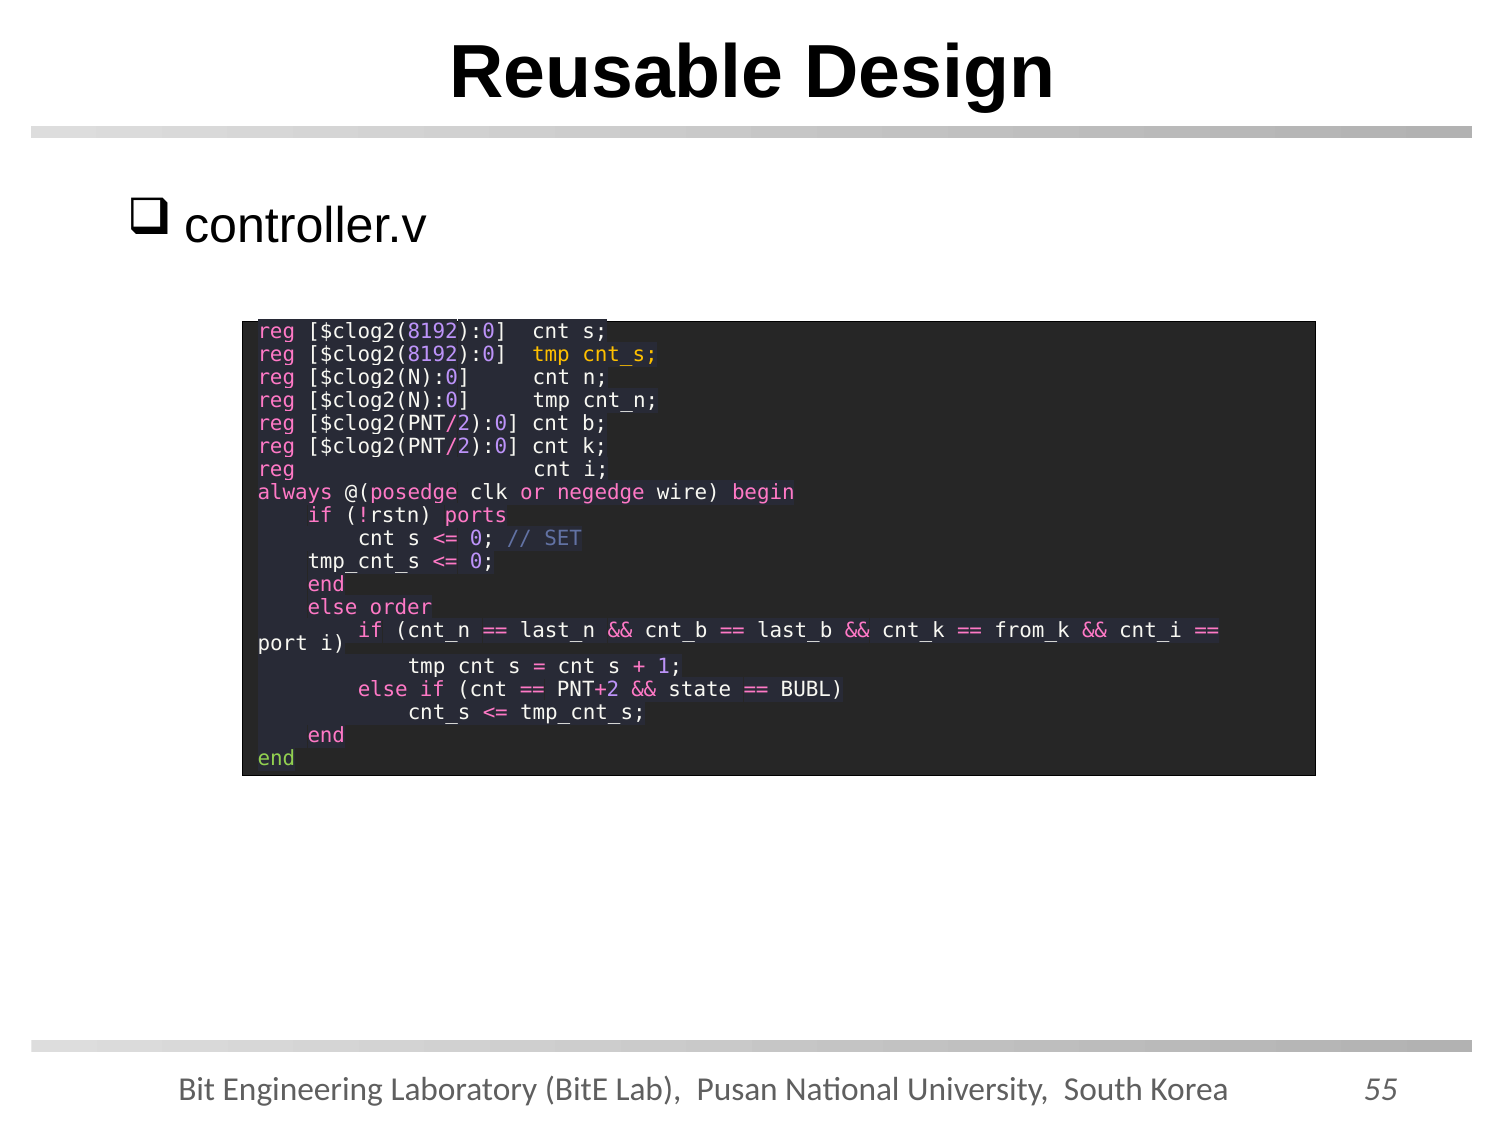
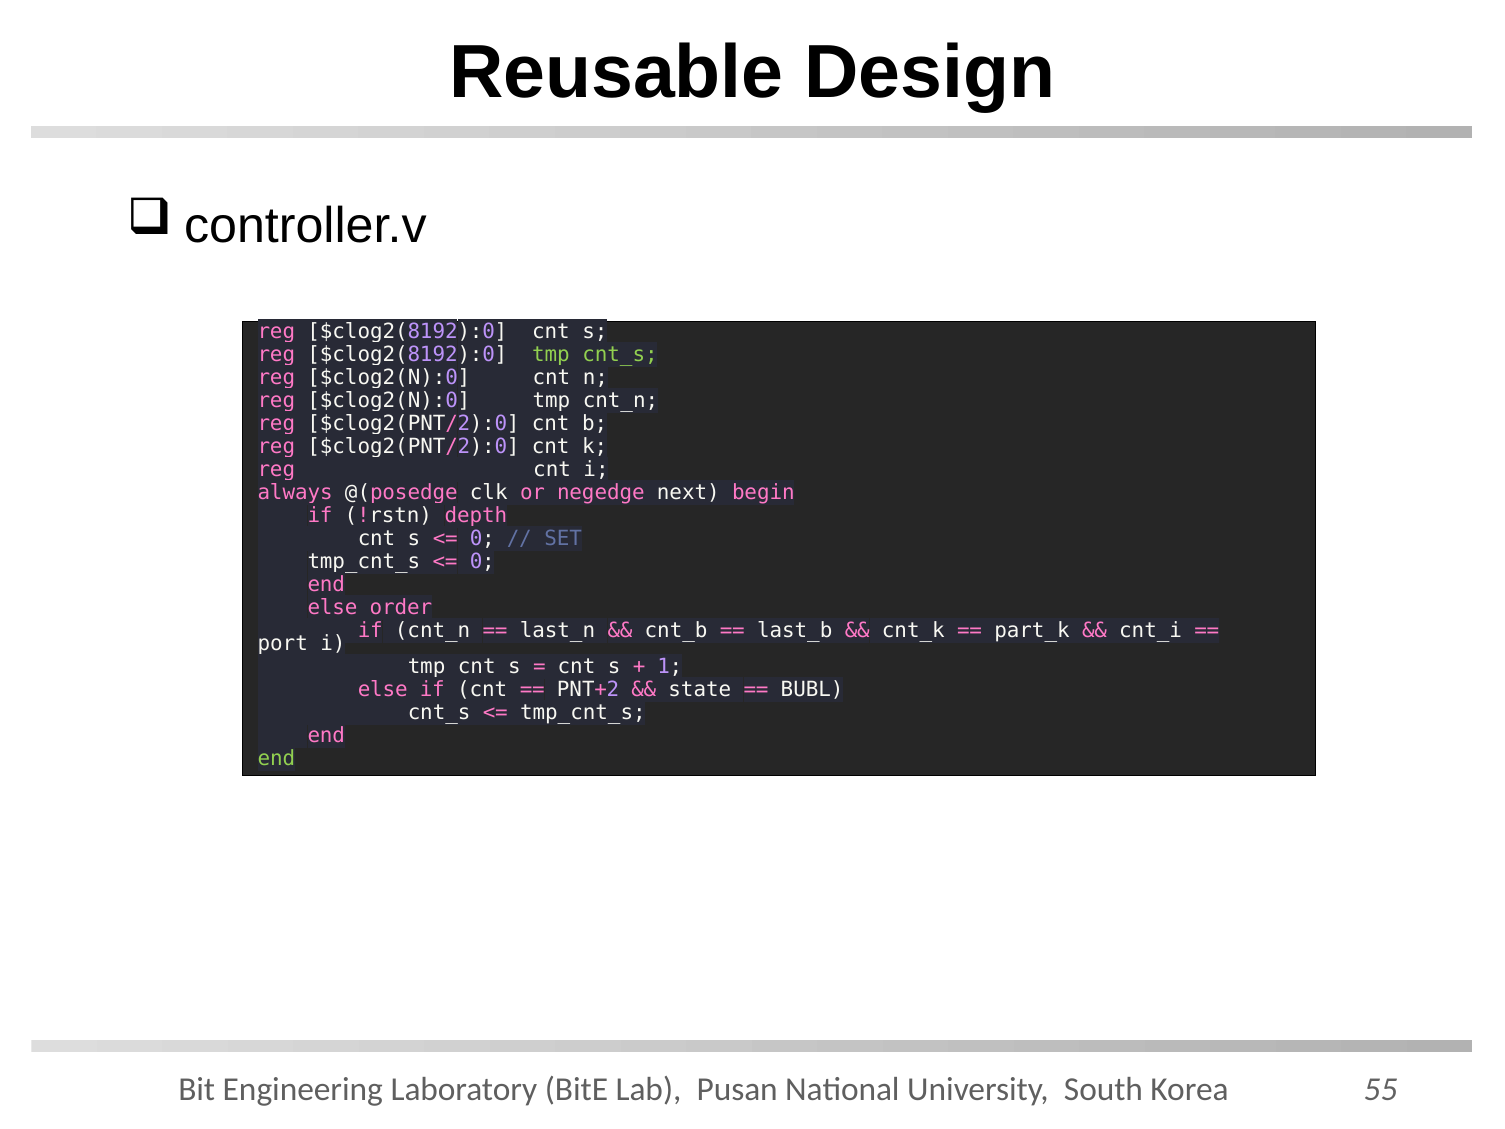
tmp_cnt_s at (595, 355) colour: yellow -> light green
wire: wire -> next
ports: ports -> depth
from_k: from_k -> part_k
